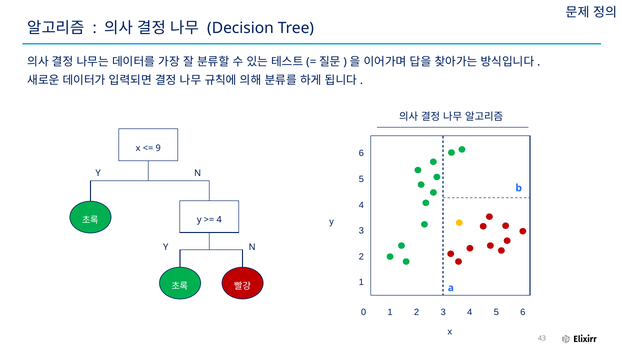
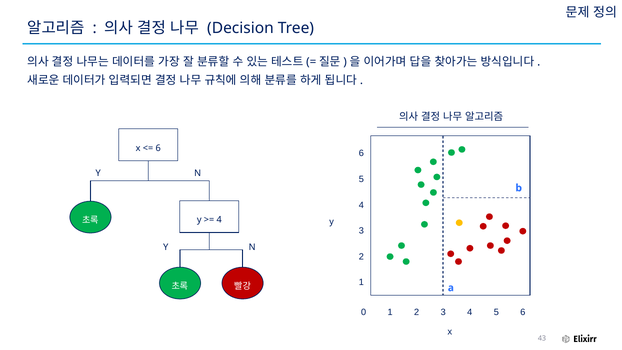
9 at (158, 148): 9 -> 6
